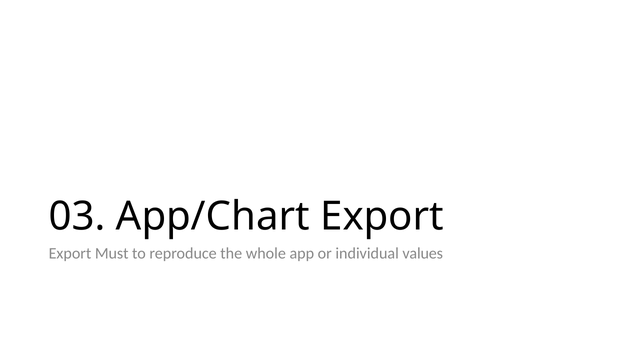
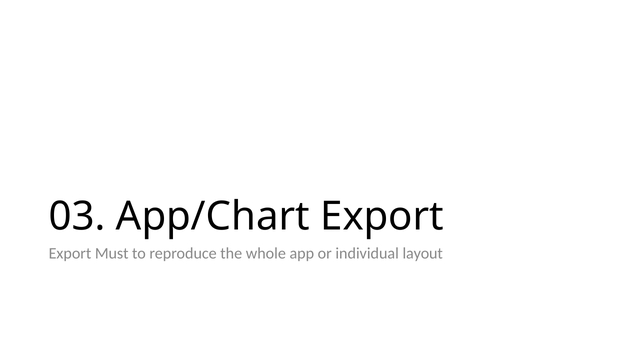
values: values -> layout
